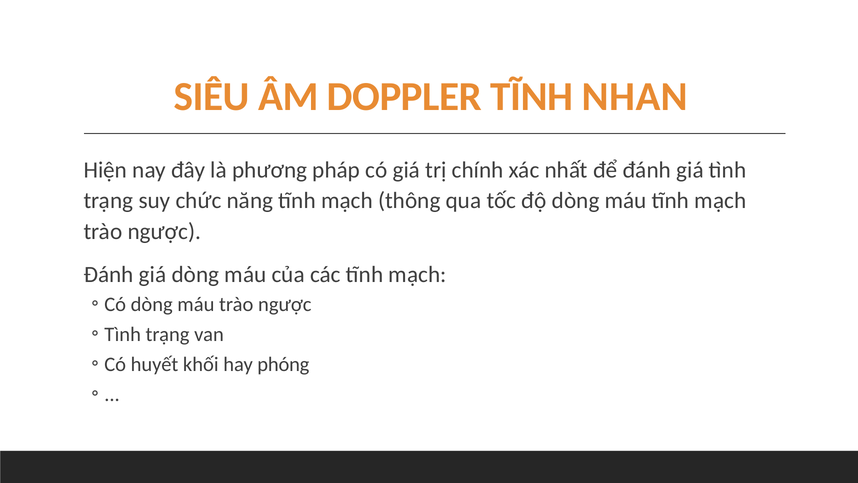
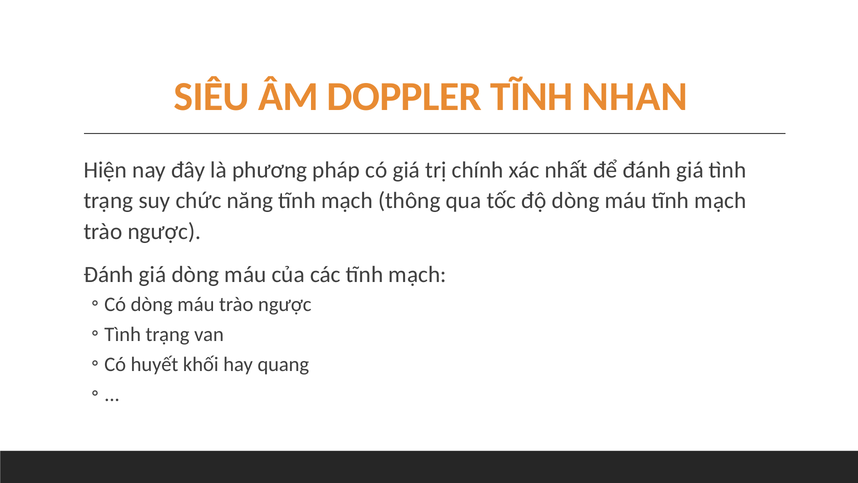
phóng: phóng -> quang
